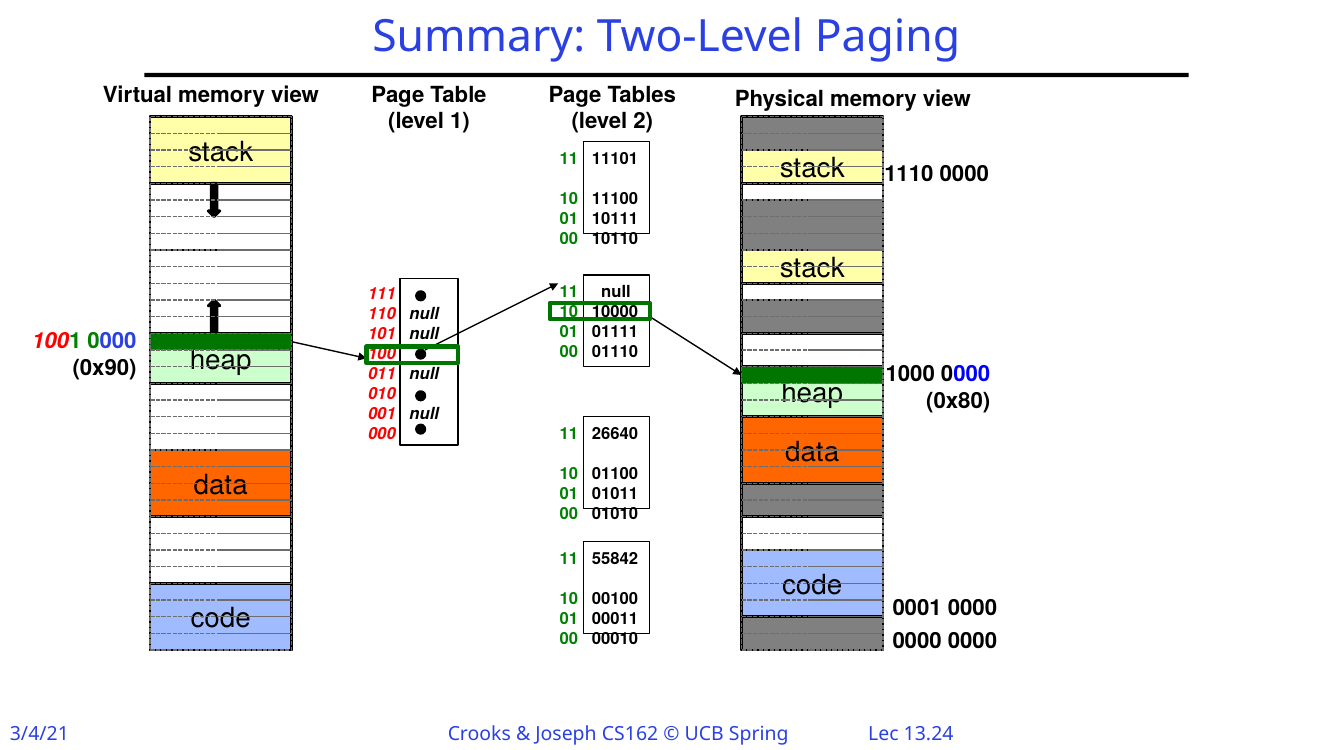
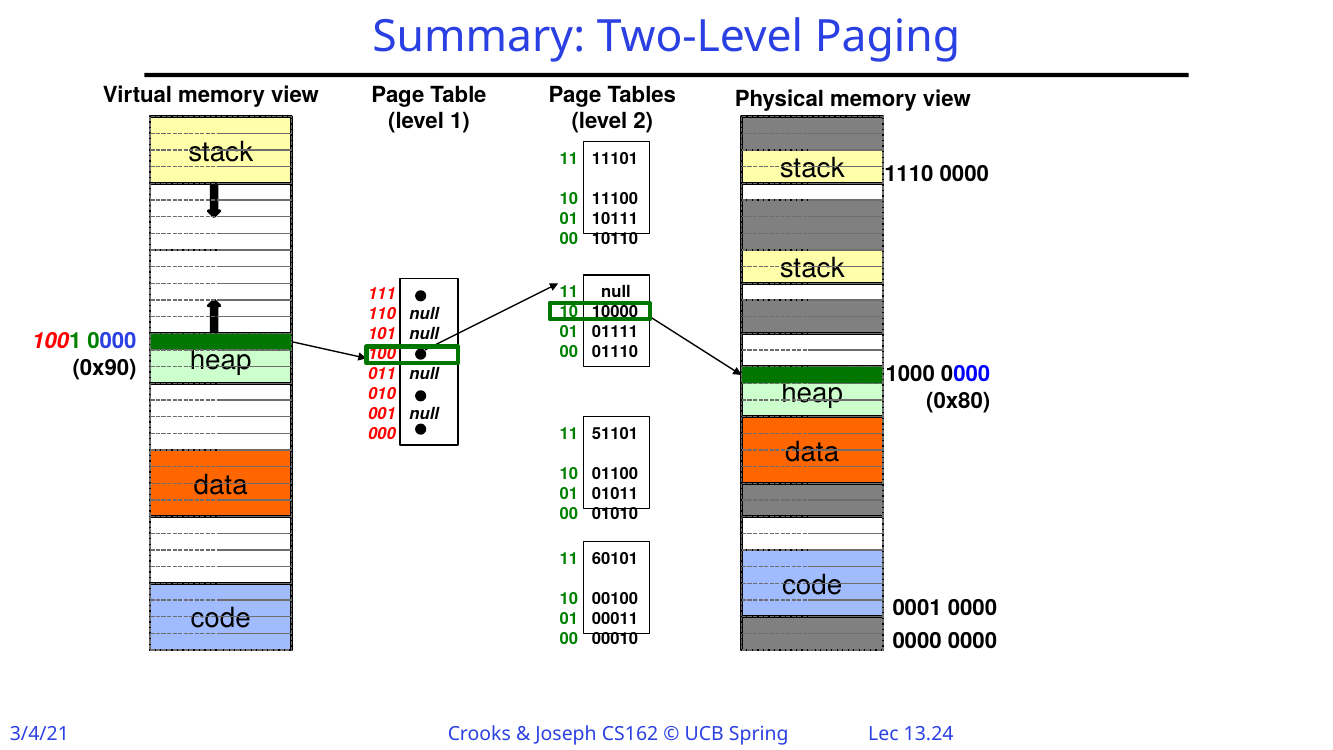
26640: 26640 -> 51101
55842: 55842 -> 60101
